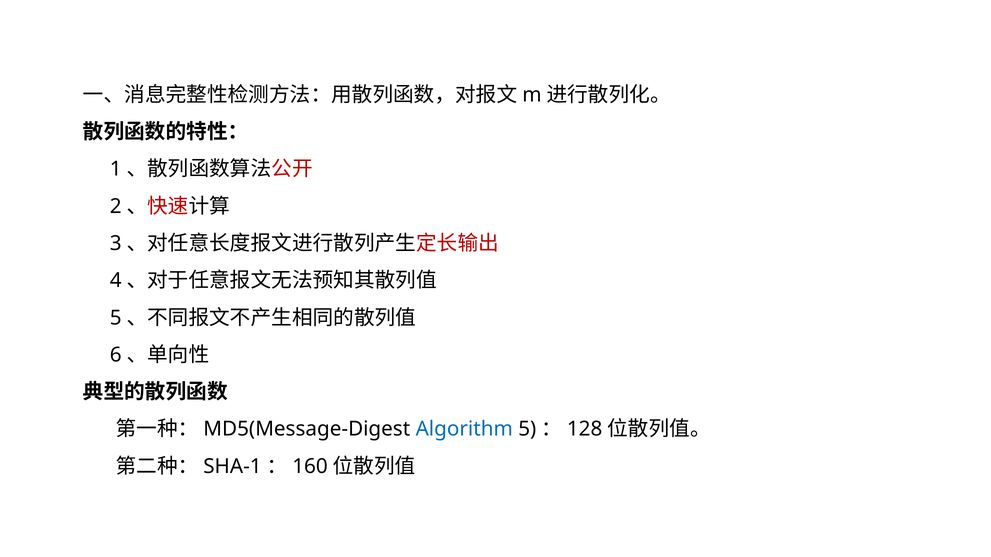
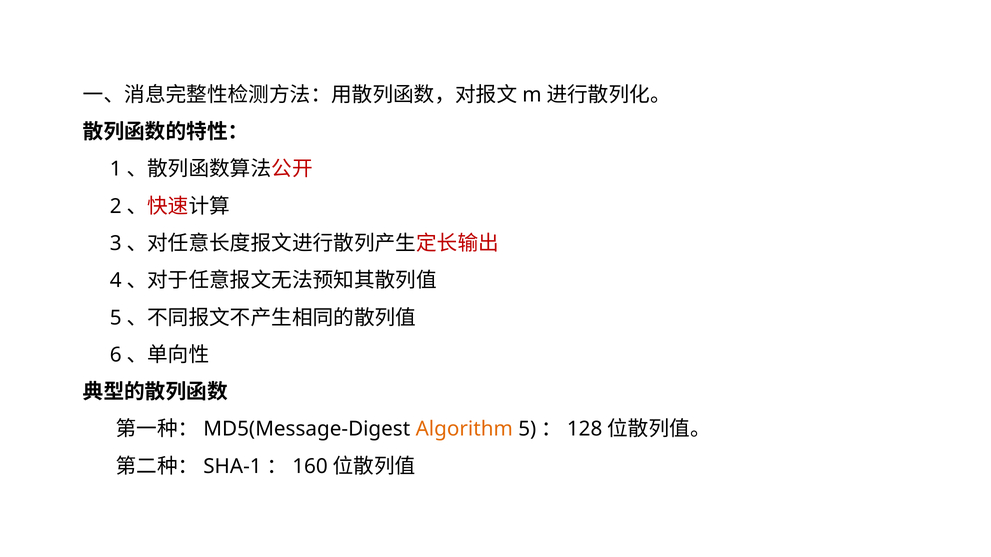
Algorithm colour: blue -> orange
